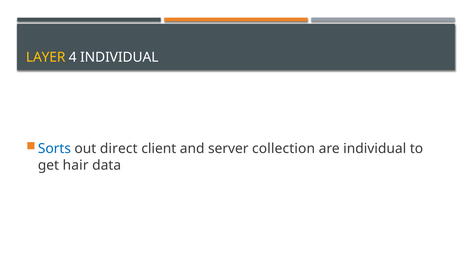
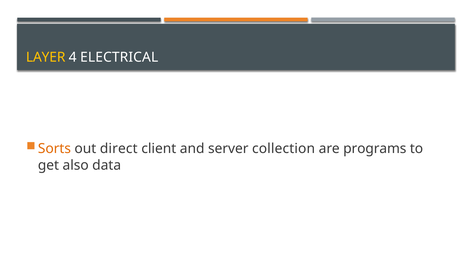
4 INDIVIDUAL: INDIVIDUAL -> ELECTRICAL
Sorts colour: blue -> orange
are individual: individual -> programs
hair: hair -> also
